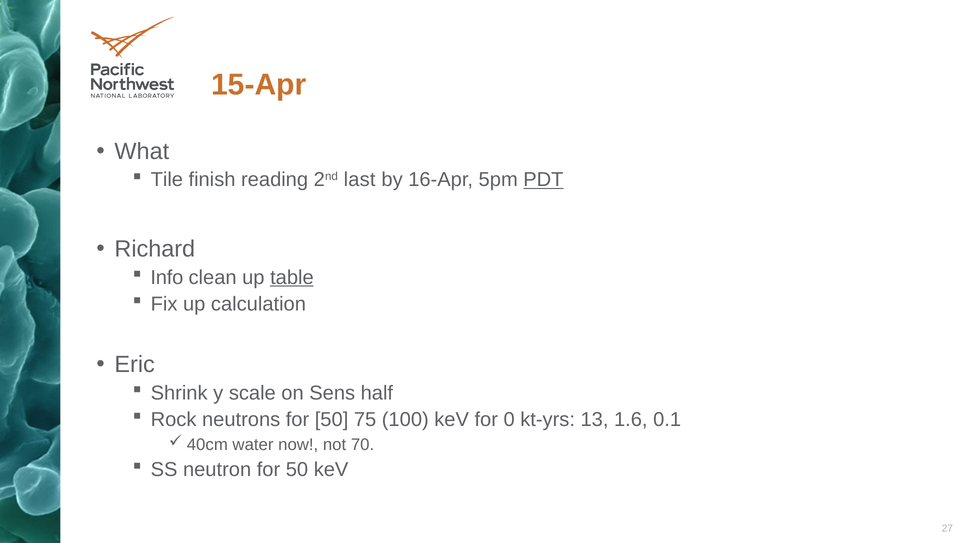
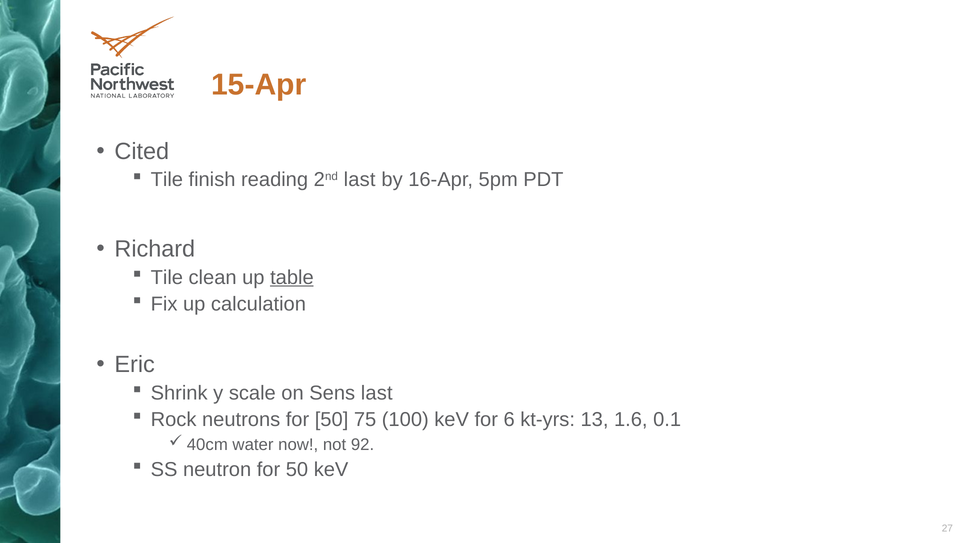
What: What -> Cited
PDT underline: present -> none
Info at (167, 277): Info -> Tile
Sens half: half -> last
0: 0 -> 6
70: 70 -> 92
